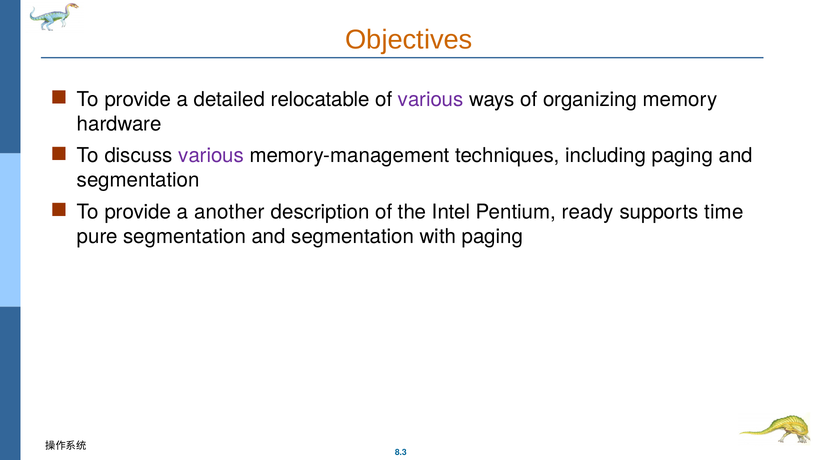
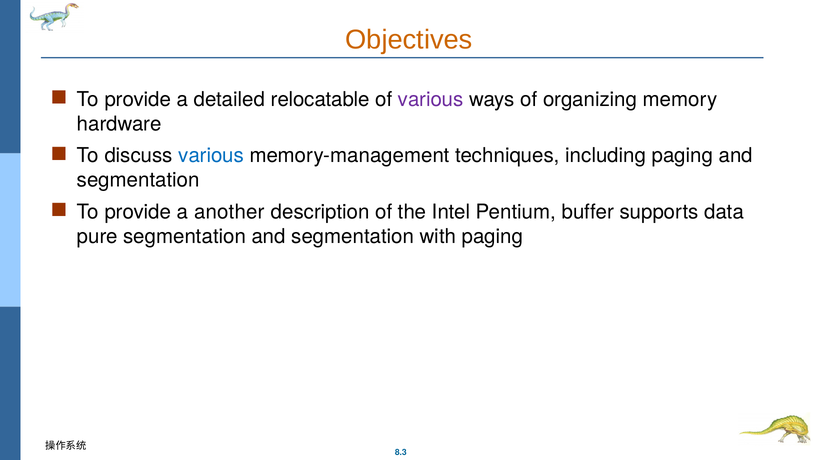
various at (211, 156) colour: purple -> blue
ready: ready -> buffer
time: time -> data
